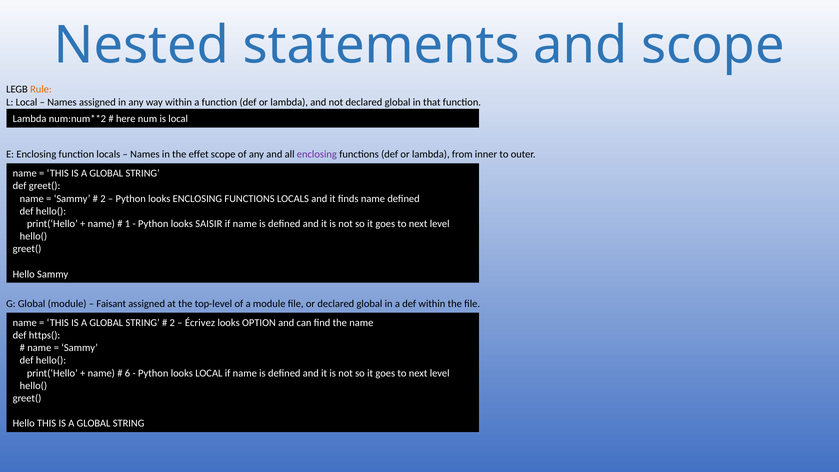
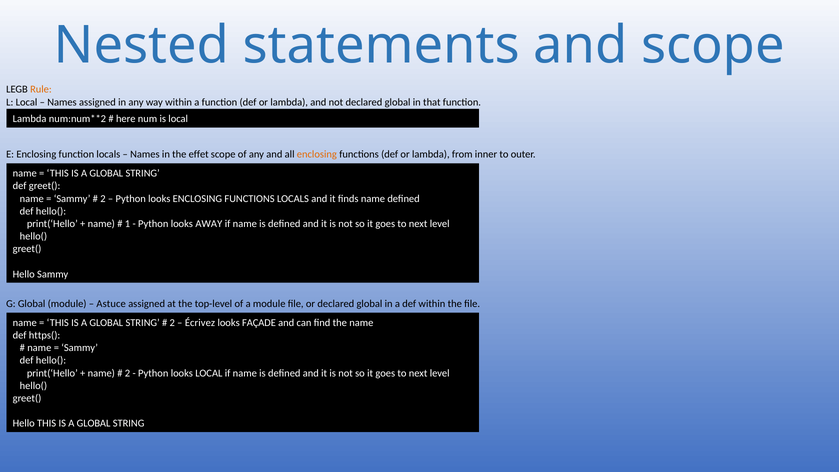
enclosing at (317, 154) colour: purple -> orange
SAISIR: SAISIR -> AWAY
Faisant: Faisant -> Astuce
OPTION: OPTION -> FAÇADE
6 at (127, 373): 6 -> 2
